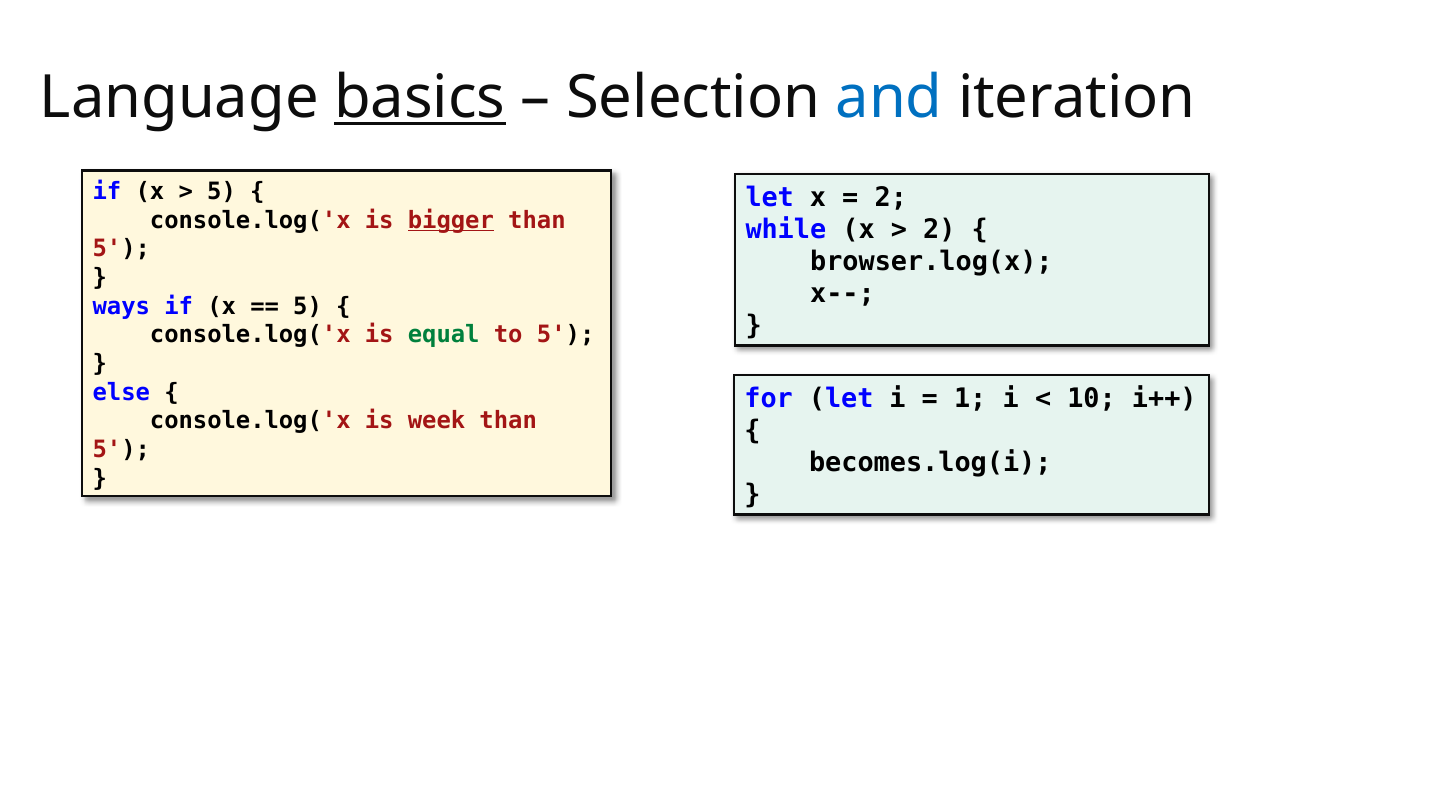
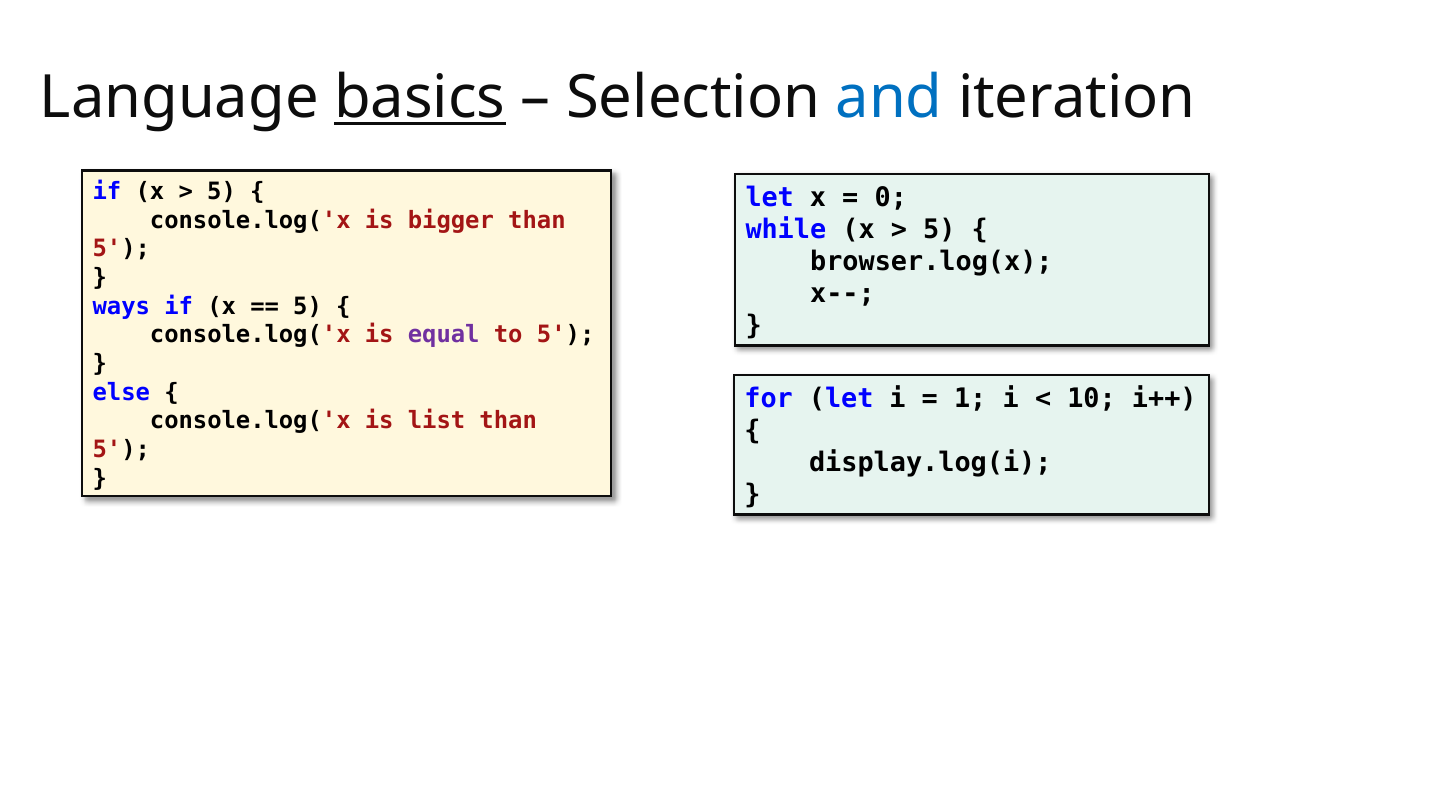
2 at (891, 197): 2 -> 0
bigger underline: present -> none
2 at (939, 229): 2 -> 5
equal colour: green -> purple
week: week -> list
becomes.log(i: becomes.log(i -> display.log(i
